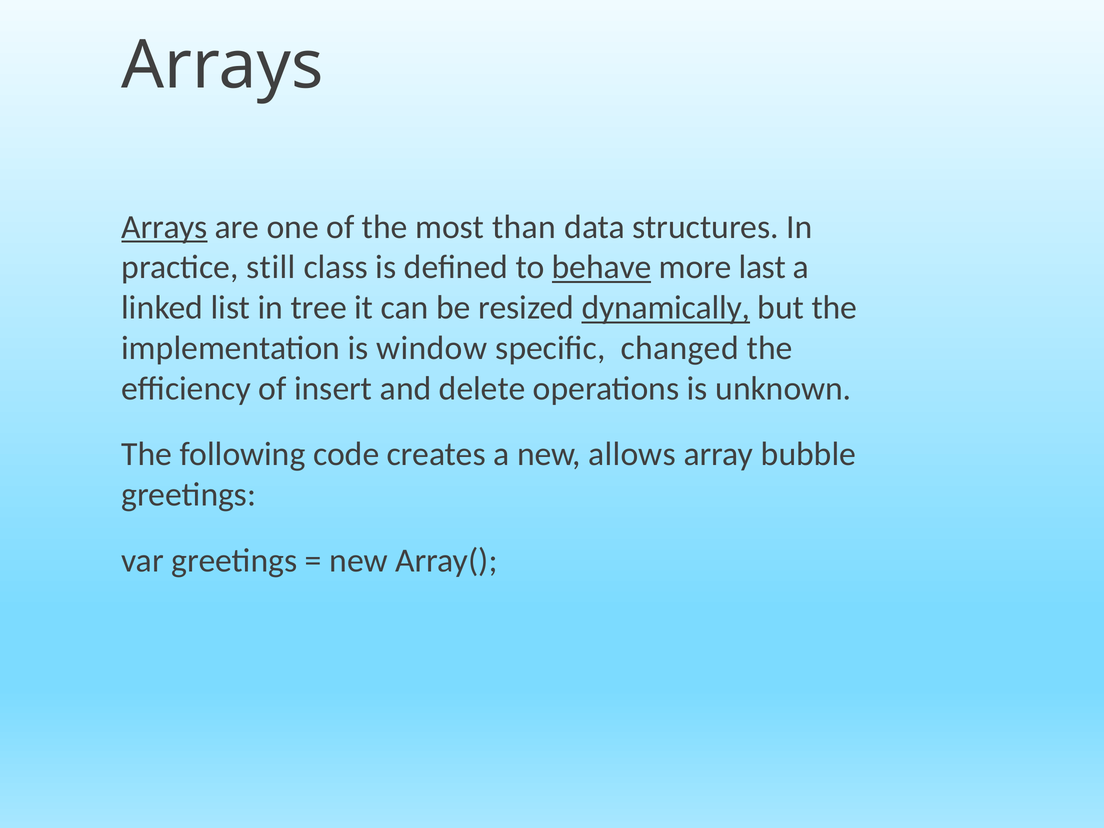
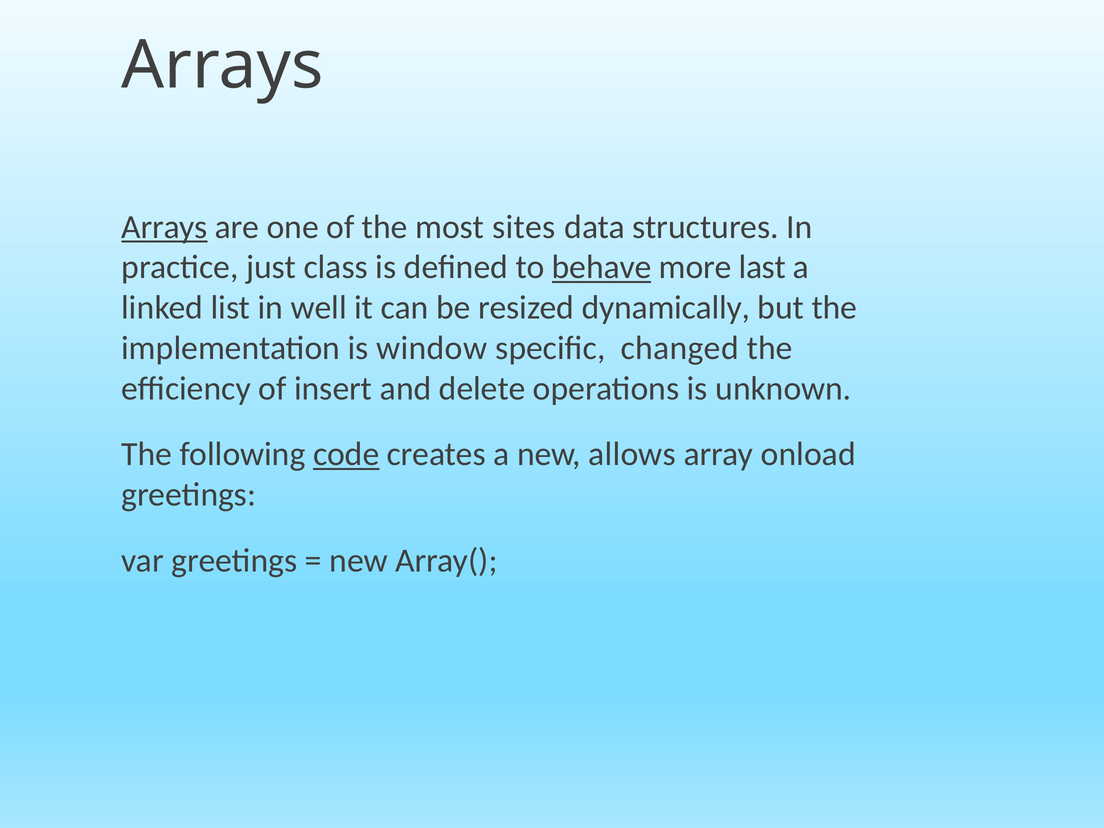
than: than -> sites
still: still -> just
tree: tree -> well
dynamically underline: present -> none
code underline: none -> present
bubble: bubble -> onload
